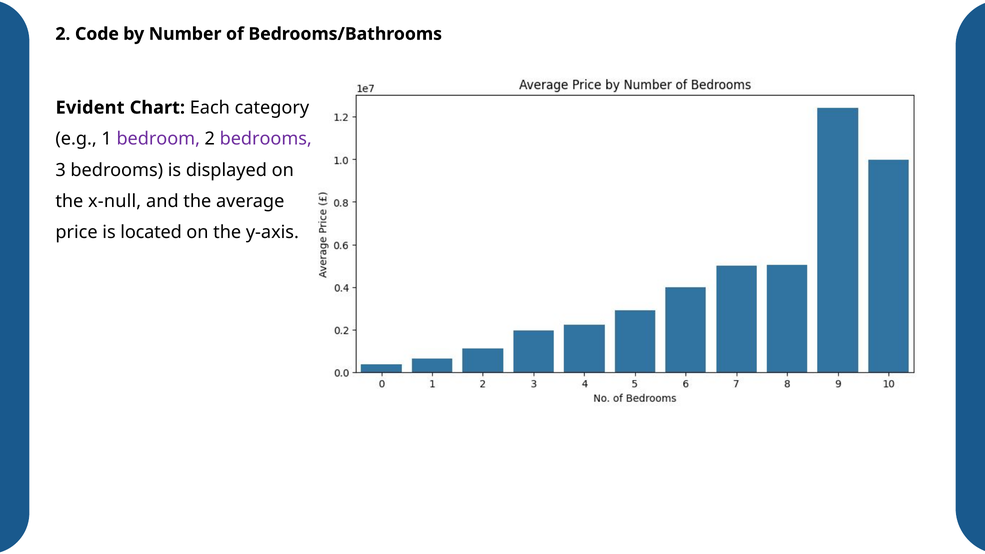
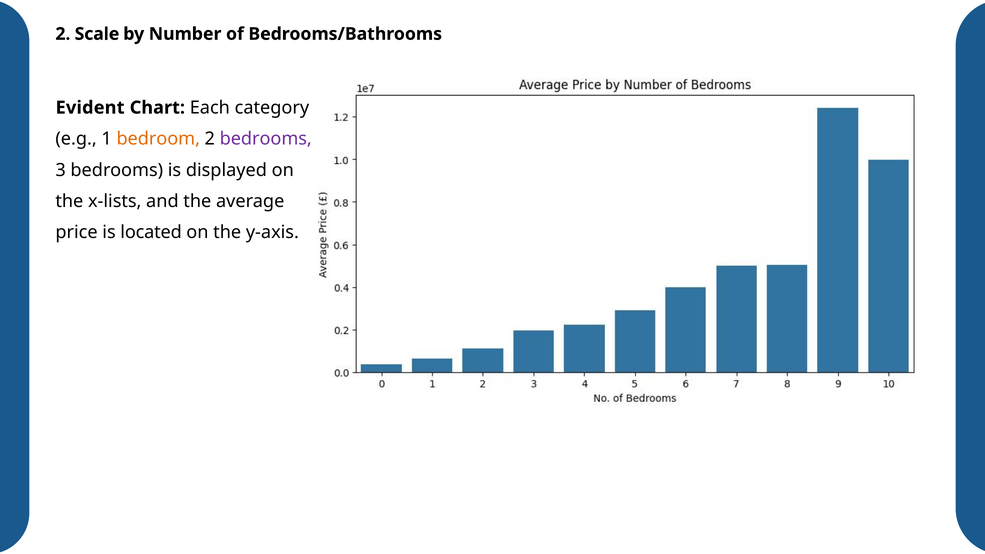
Code: Code -> Scale
bedroom colour: purple -> orange
x-null: x-null -> x-lists
